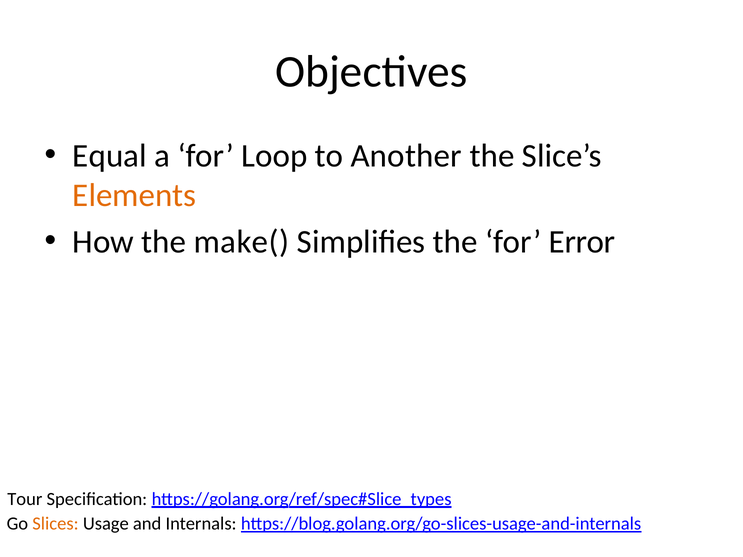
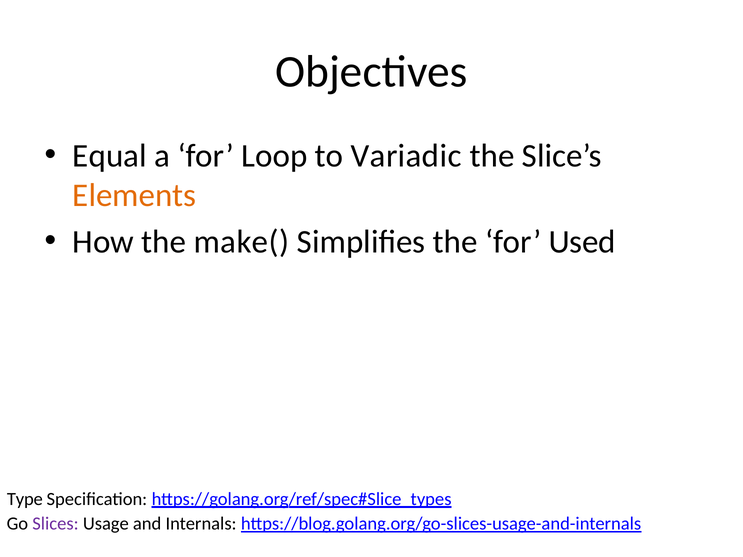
Another: Another -> Variadic
Error: Error -> Used
Tour: Tour -> Type
Slices colour: orange -> purple
